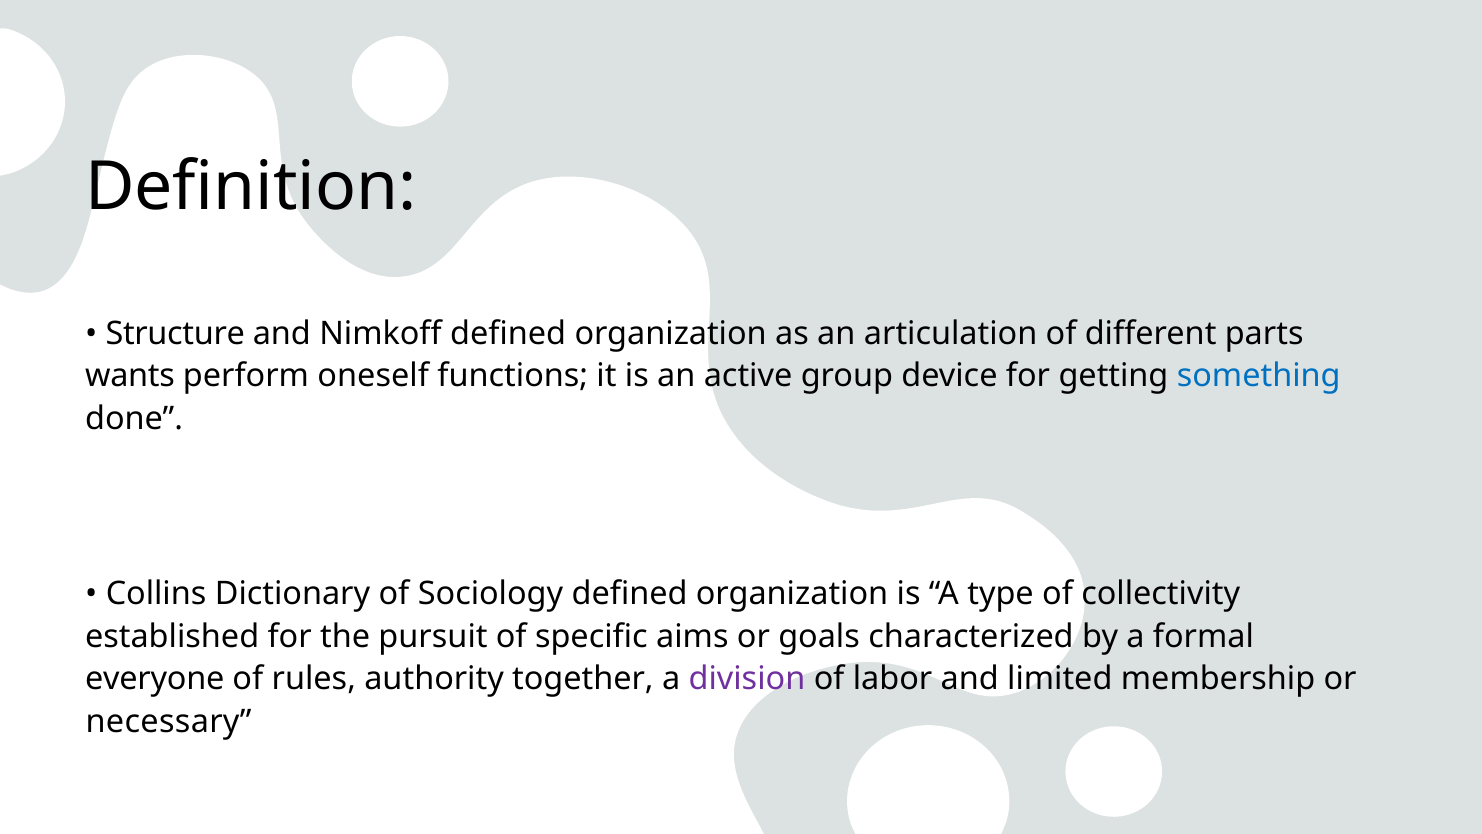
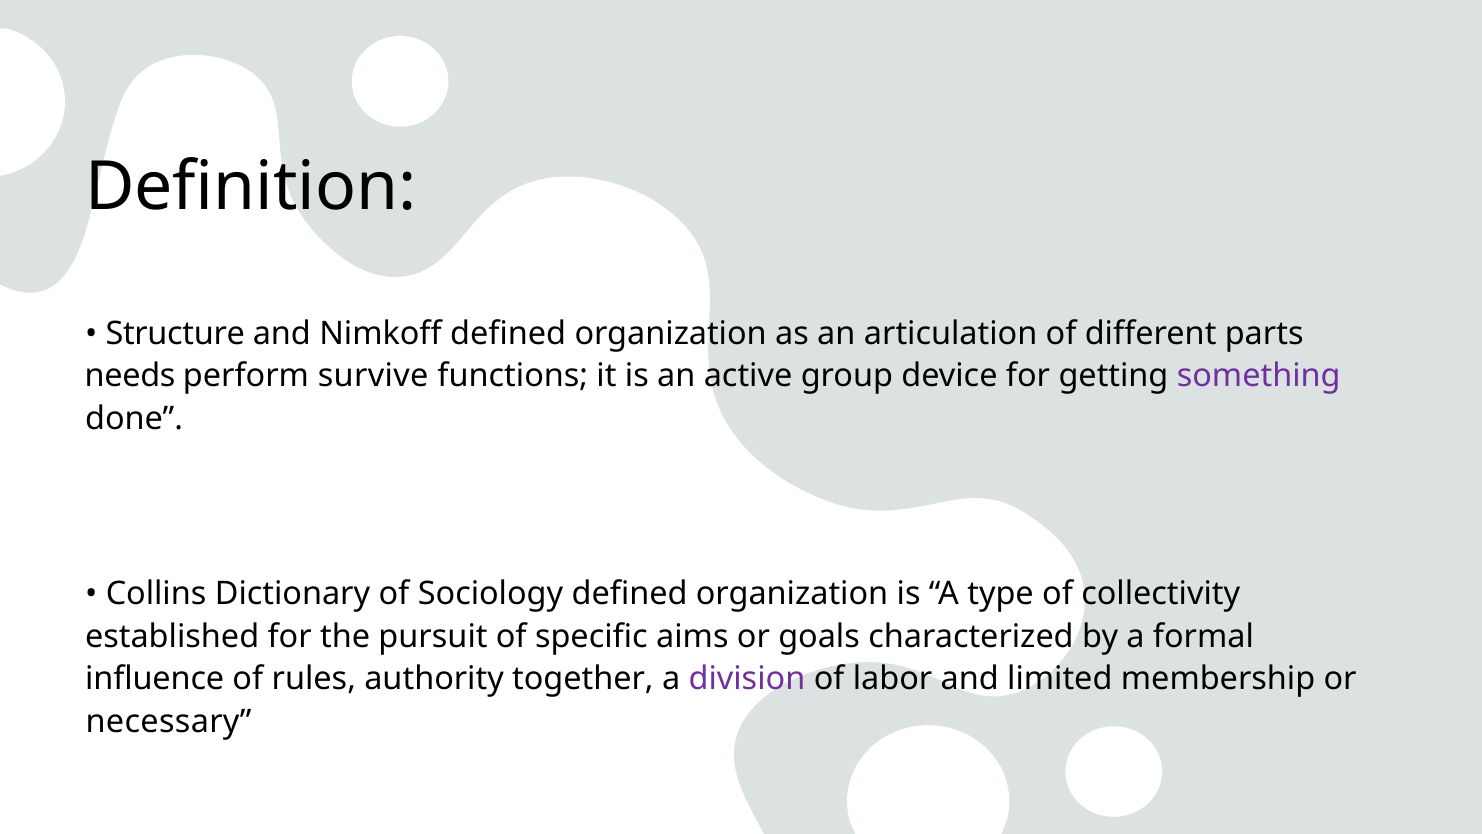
wants: wants -> needs
oneself: oneself -> survive
something colour: blue -> purple
everyone: everyone -> influence
